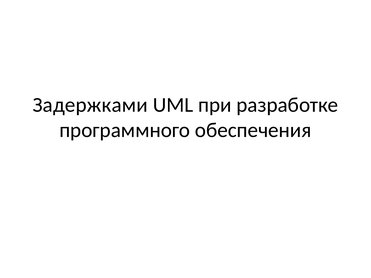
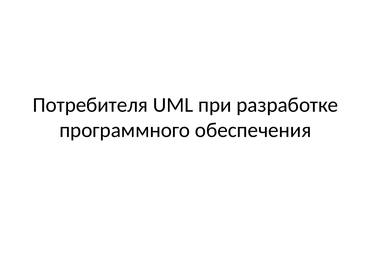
Задержками: Задержками -> Потребителя
